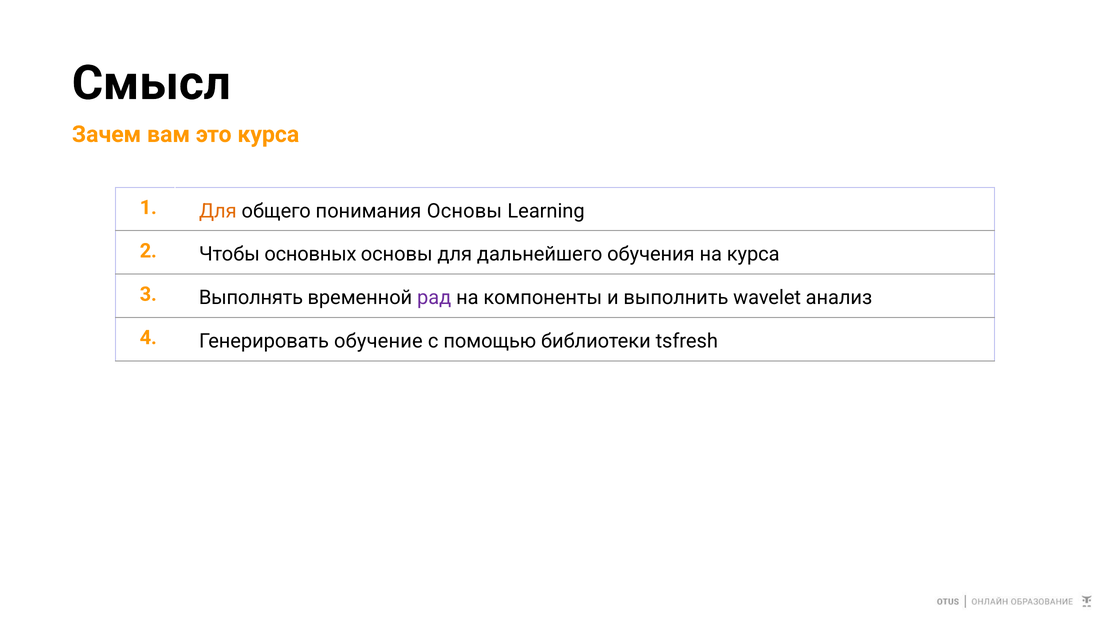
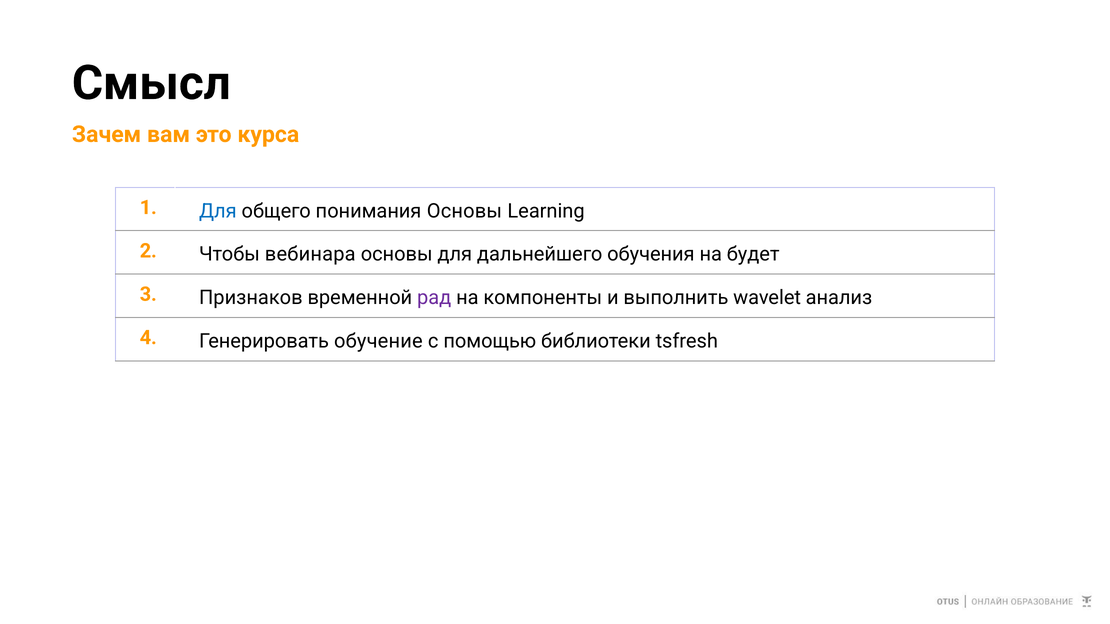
Для at (218, 211) colour: orange -> blue
основных: основных -> вебинара
на курса: курса -> будет
Выполнять: Выполнять -> Признаков
